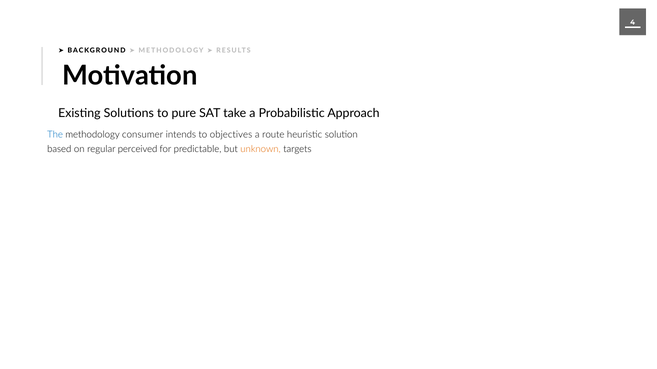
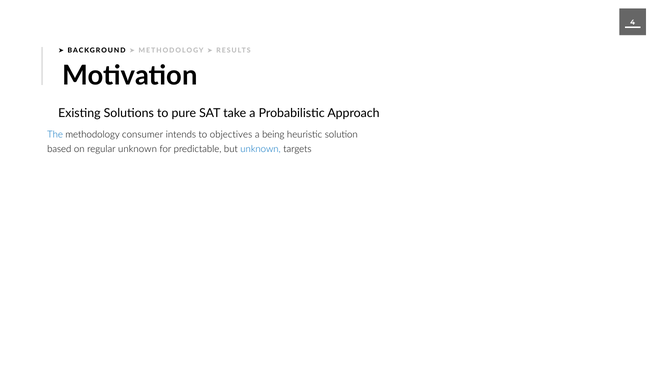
route: route -> being
regular perceived: perceived -> unknown
unknown at (261, 149) colour: orange -> blue
